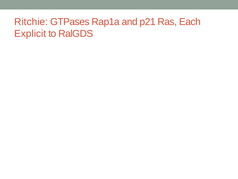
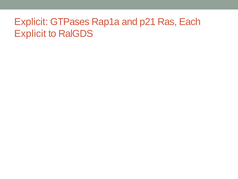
Ritchie at (31, 22): Ritchie -> Explicit
